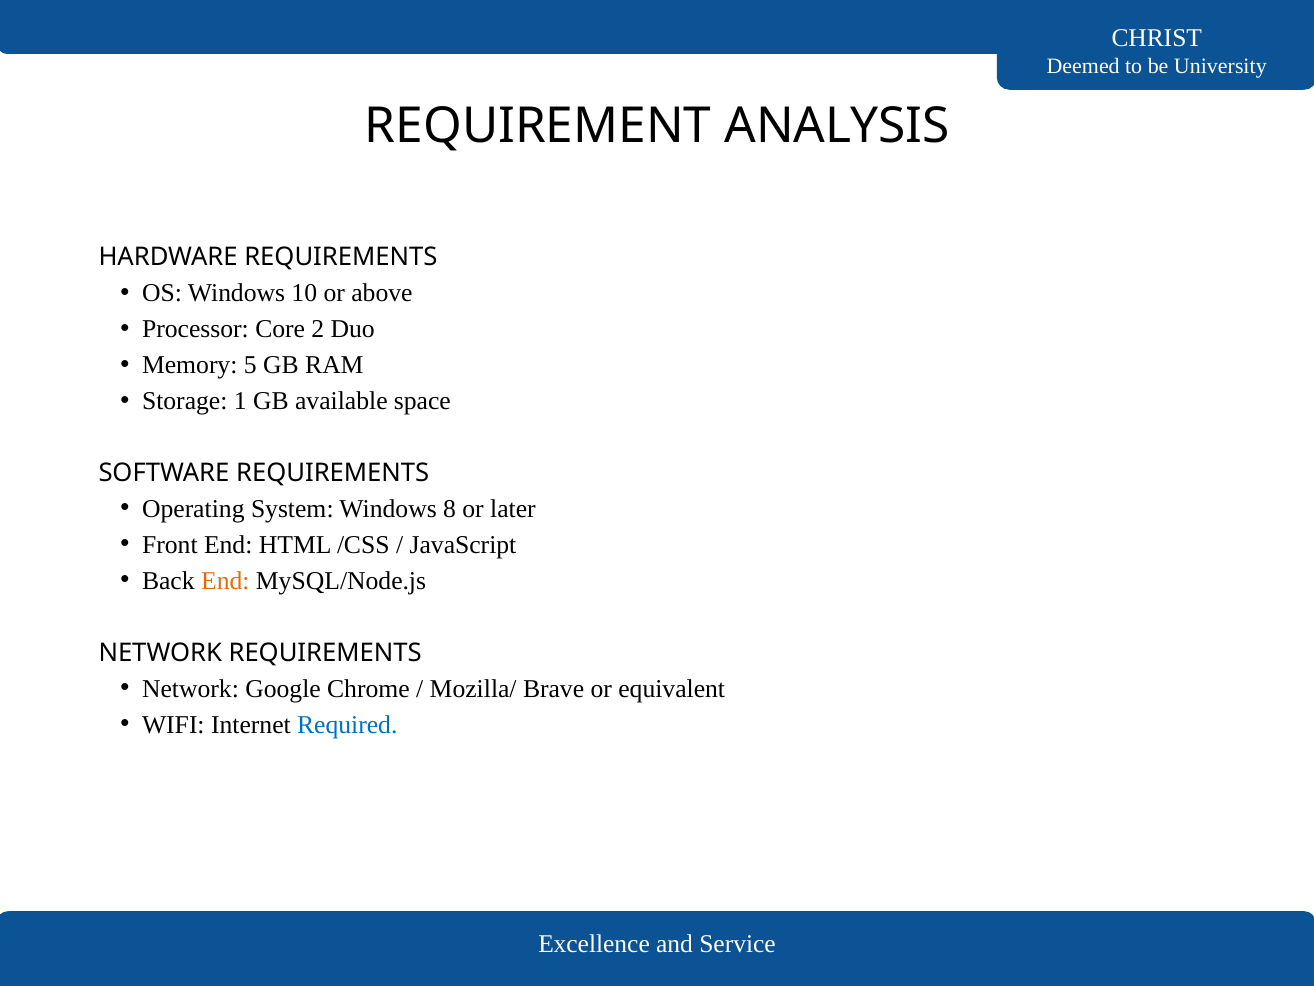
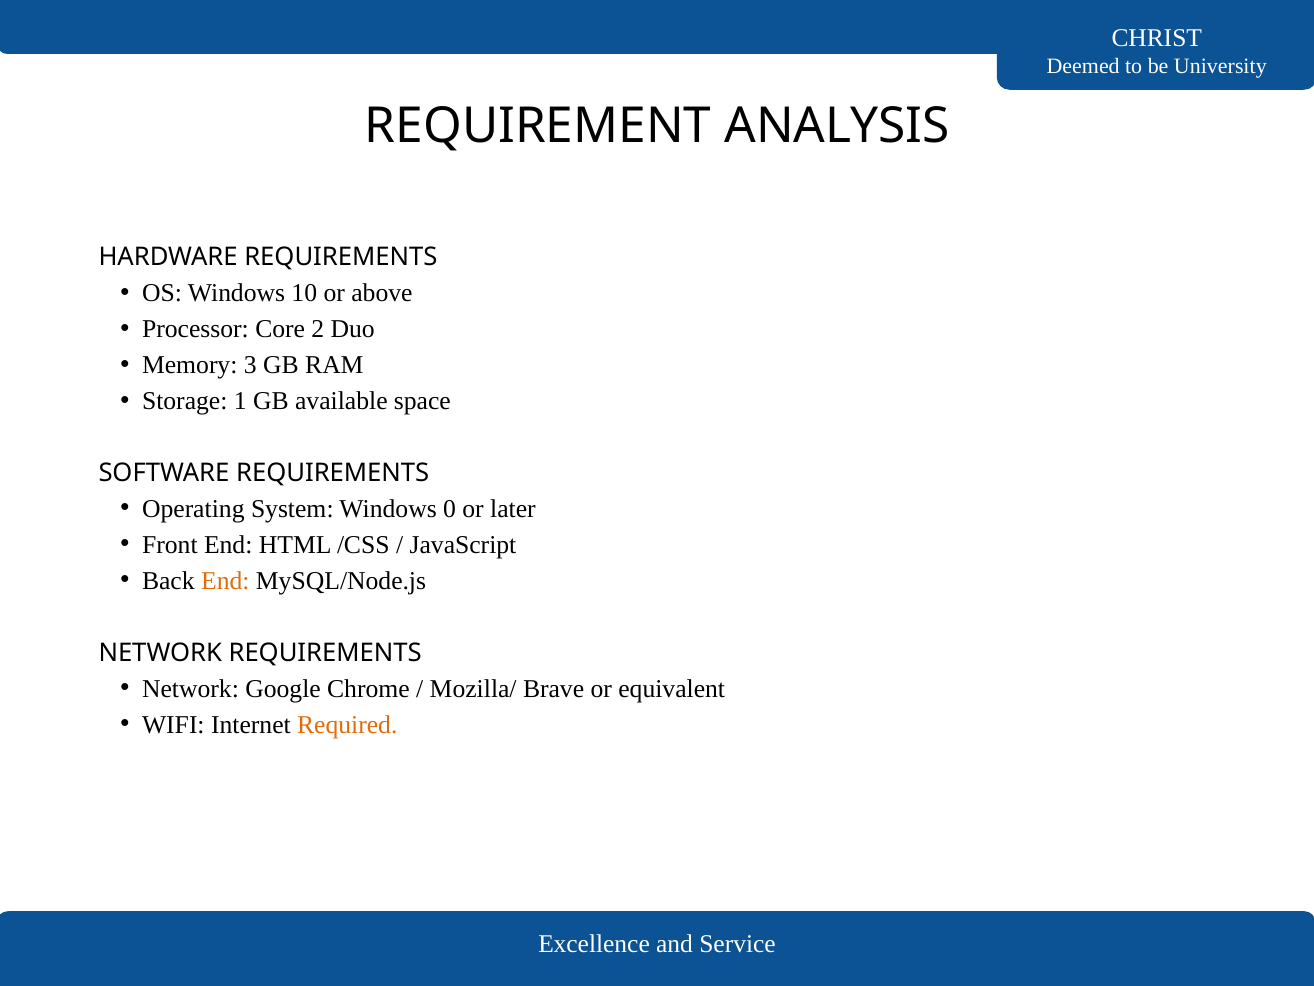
5: 5 -> 3
8: 8 -> 0
Required colour: blue -> orange
